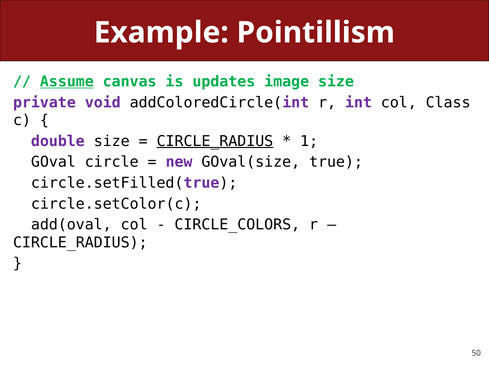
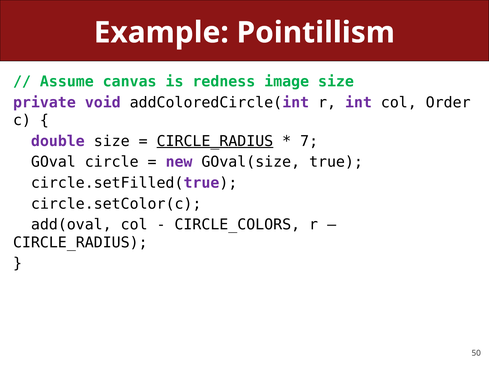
Assume underline: present -> none
updates: updates -> redness
Class: Class -> Order
1: 1 -> 7
